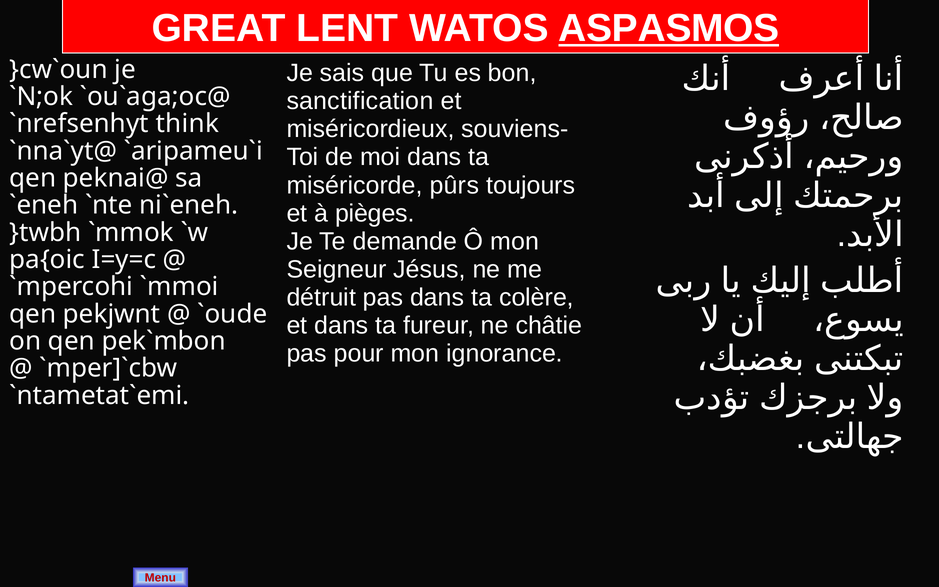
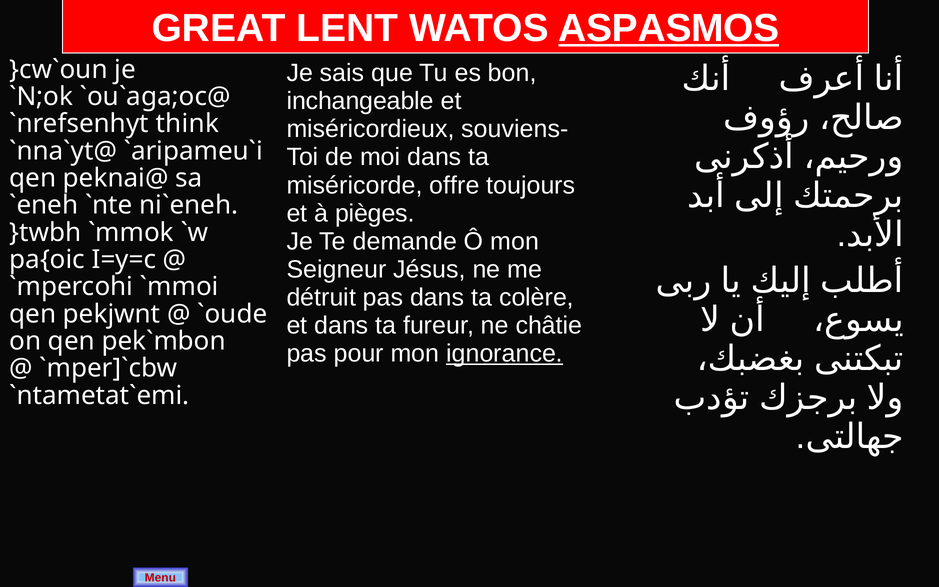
sanctification: sanctification -> inchangeable
pûrs: pûrs -> offre
ignorance underline: none -> present
